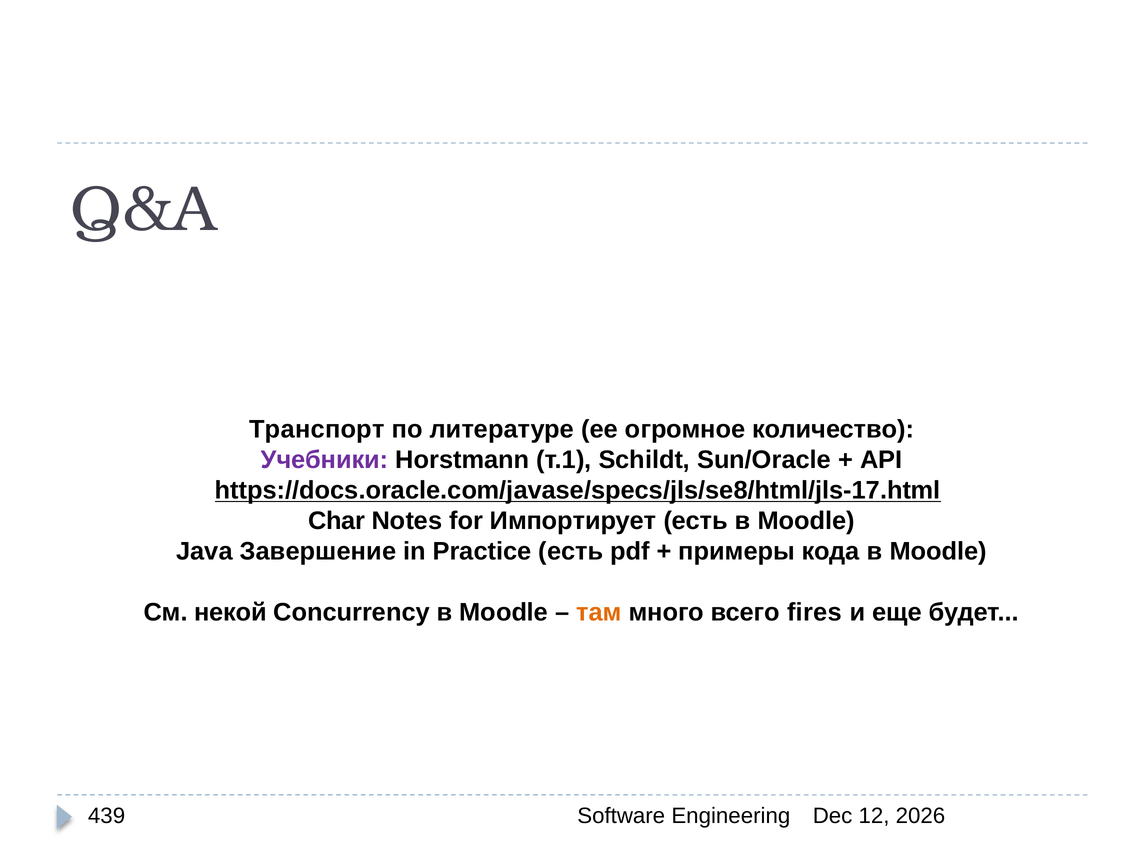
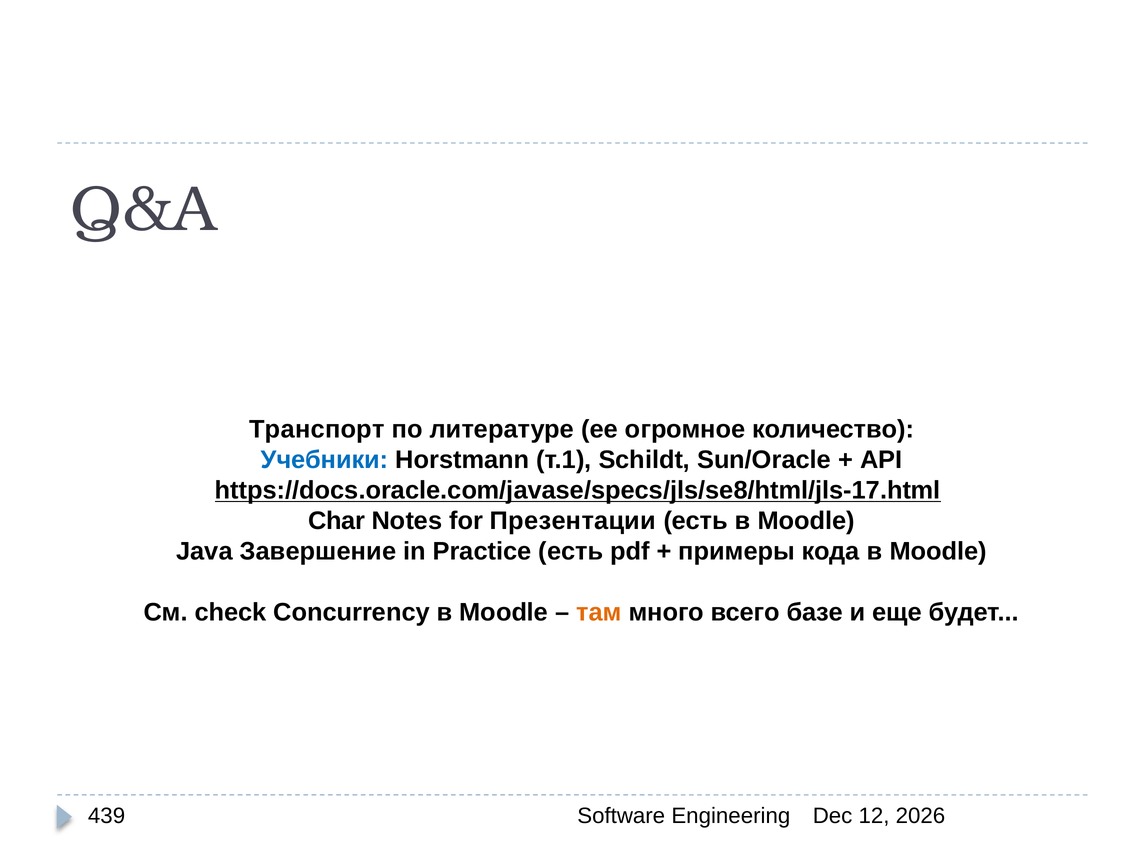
Учебники colour: purple -> blue
Импортирует: Импортирует -> Презентации
некой: некой -> check
fires: fires -> базе
